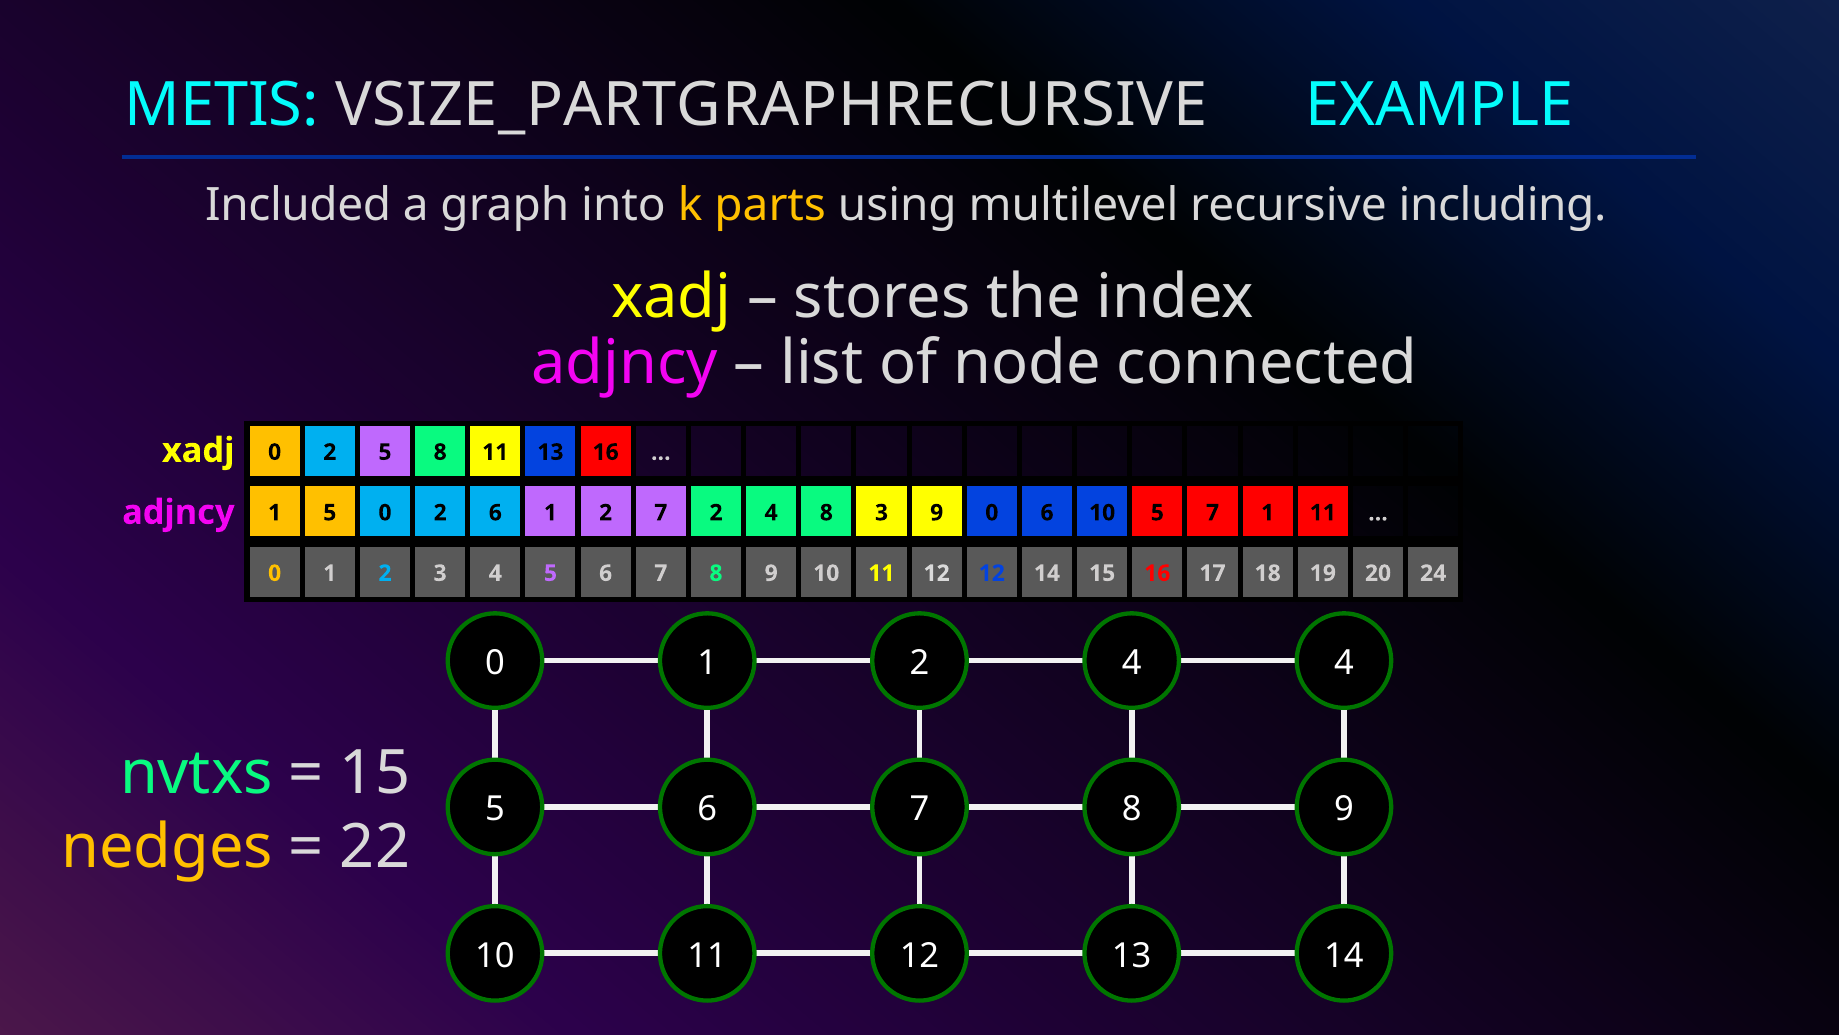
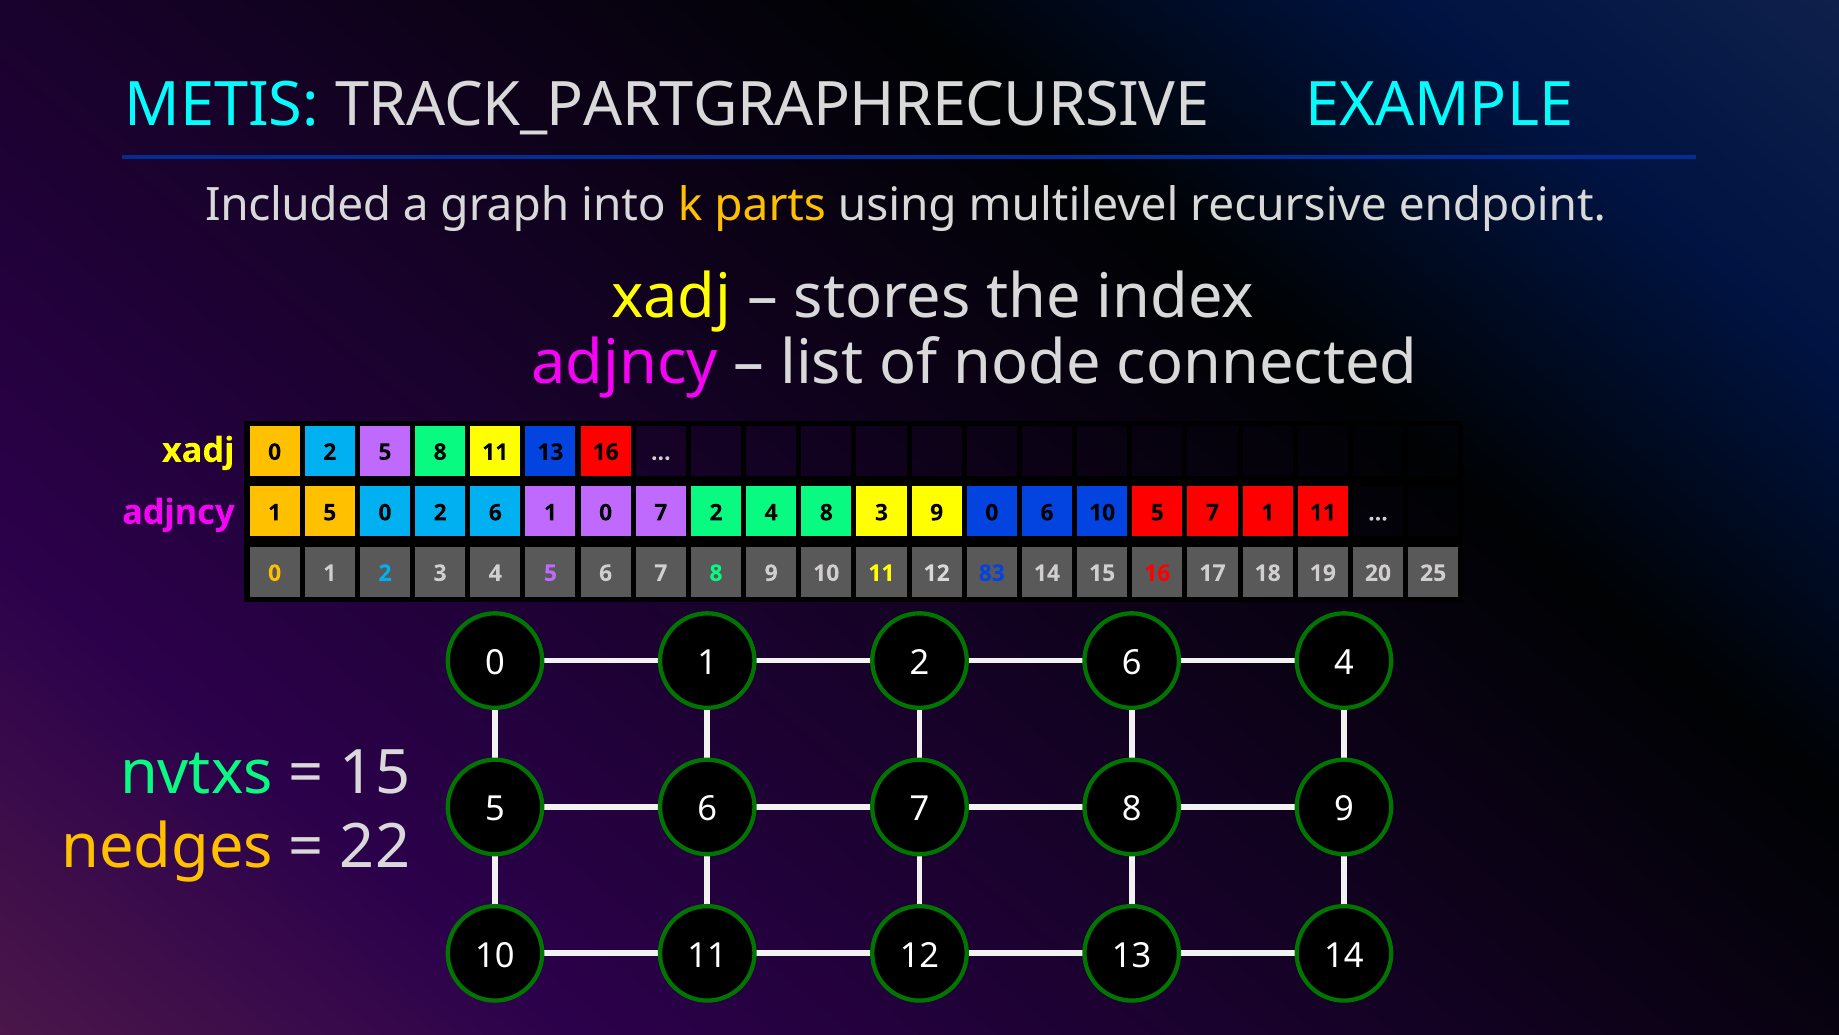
VSIZE_PARTGRAPHRECURSIVE: VSIZE_PARTGRAPHRECURSIVE -> TRACK_PARTGRAPHRECURSIVE
including: including -> endpoint
6 1 2: 2 -> 0
12 12: 12 -> 83
24: 24 -> 25
1 2 4: 4 -> 6
